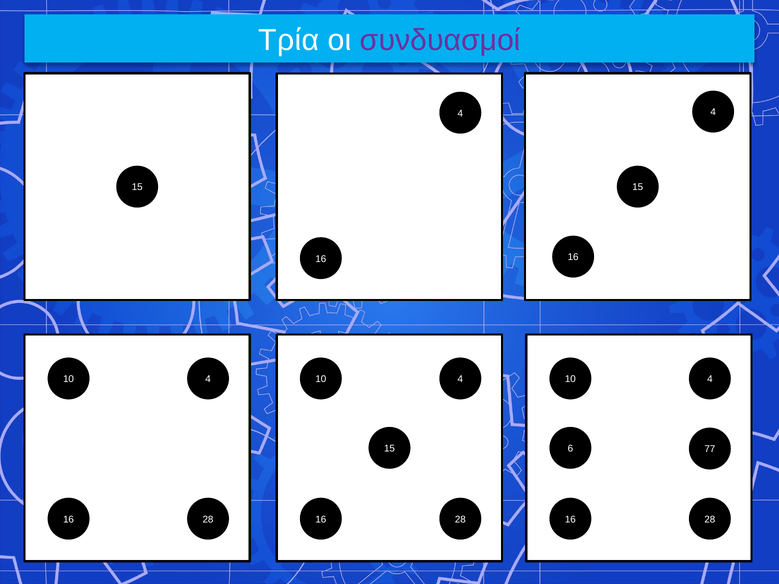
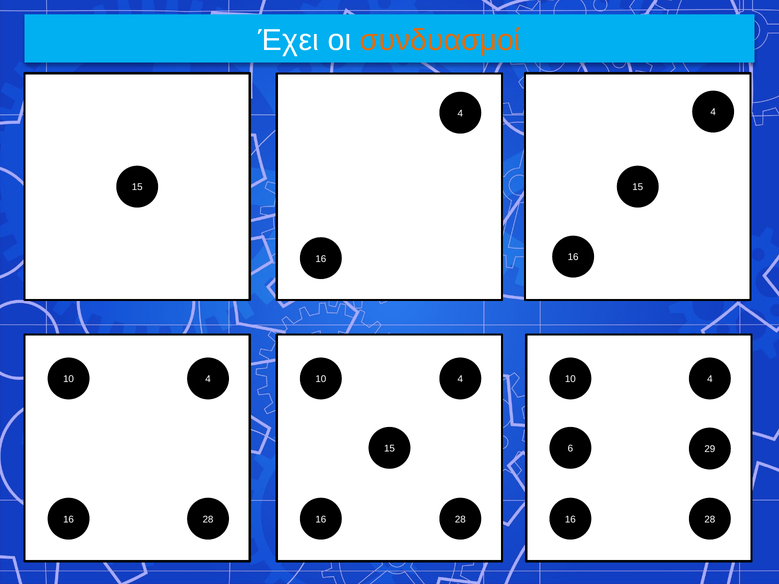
Τρία: Τρία -> Έχει
συνδυασμοί colour: purple -> orange
77: 77 -> 29
